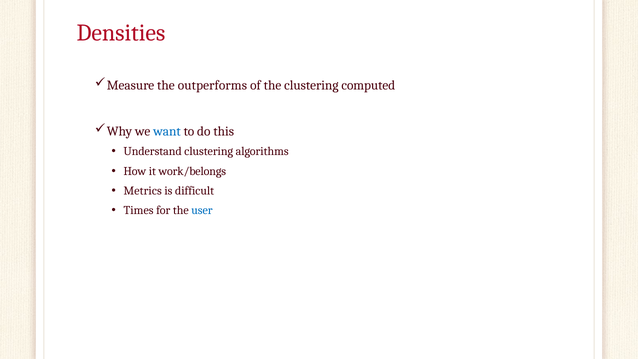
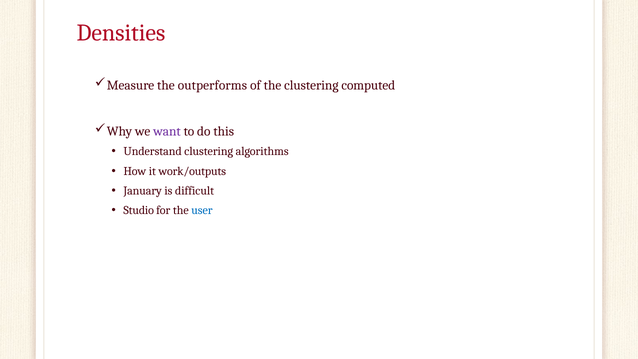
want colour: blue -> purple
work/belongs: work/belongs -> work/outputs
Metrics: Metrics -> January
Times: Times -> Studio
